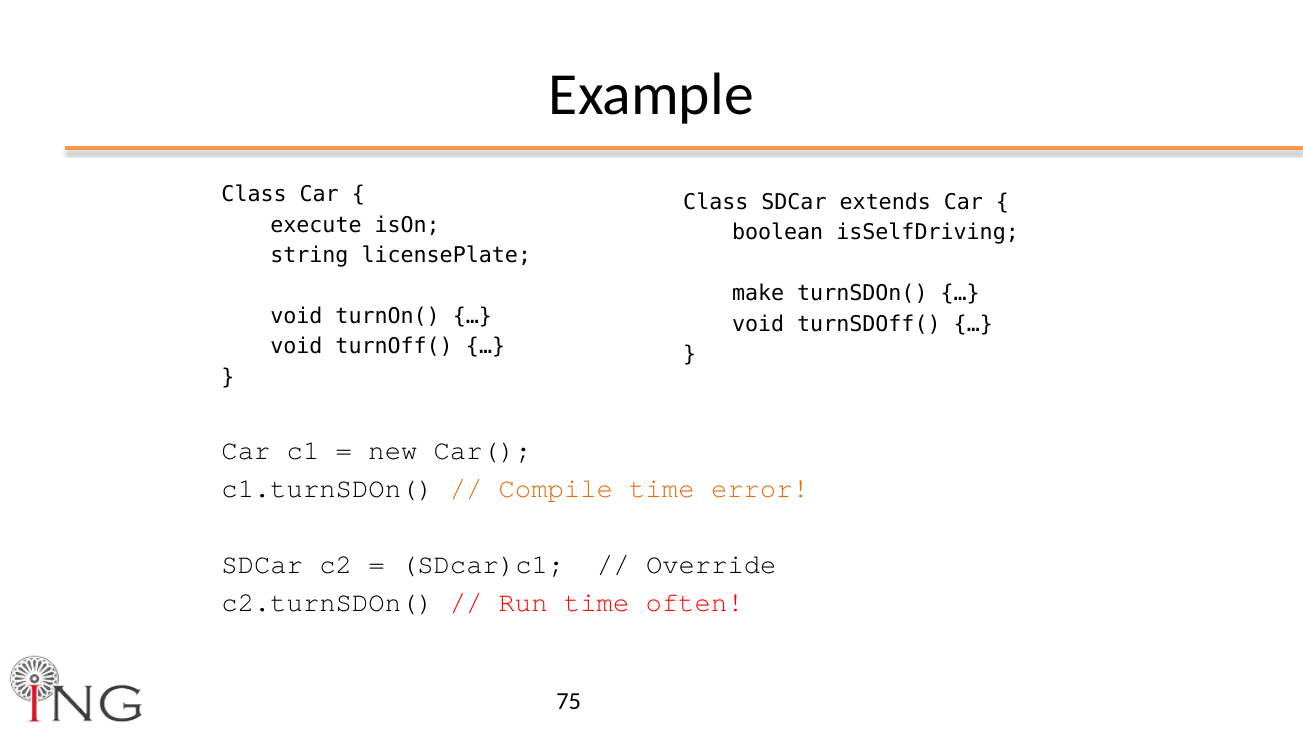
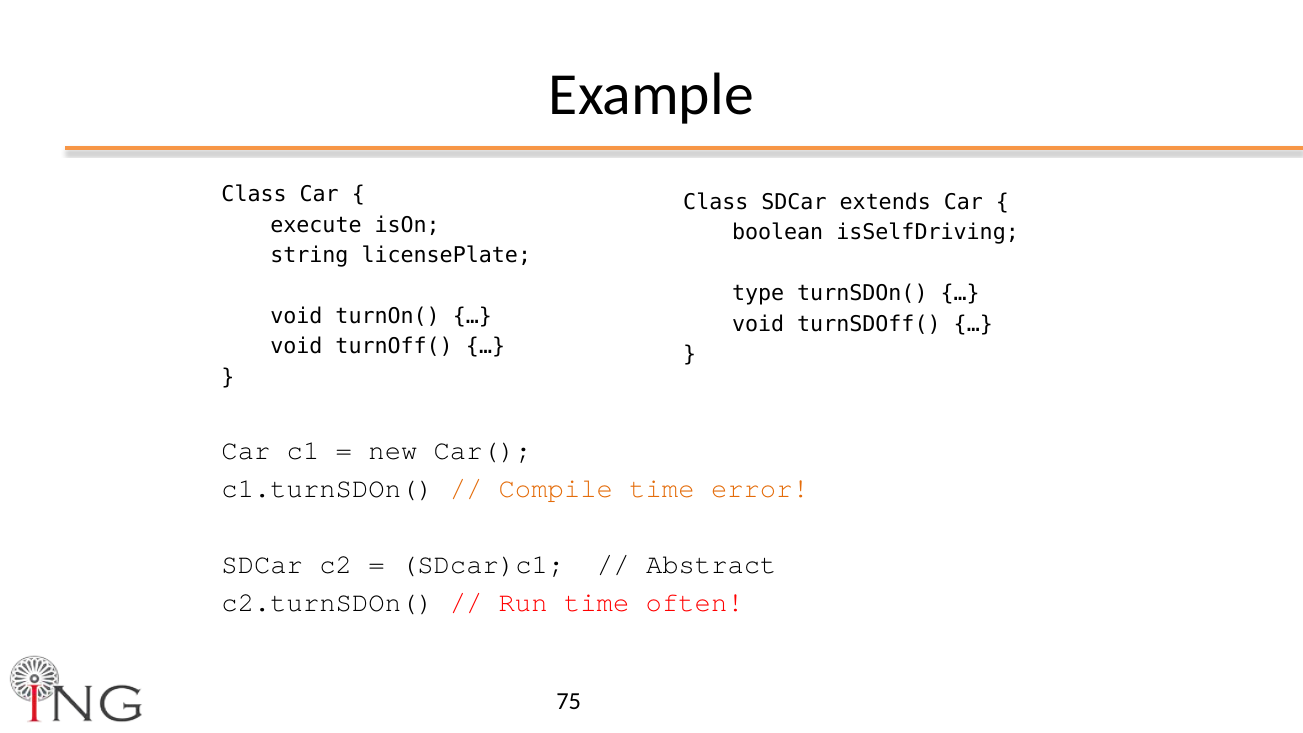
make: make -> type
Override: Override -> Abstract
